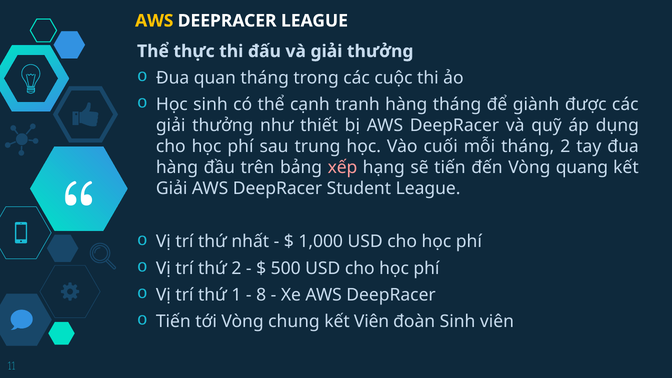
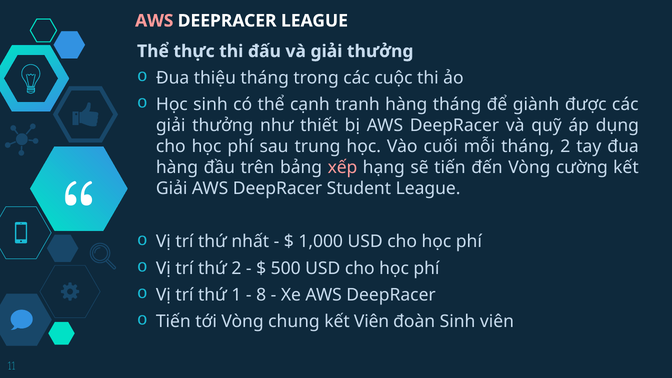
AWS at (154, 21) colour: yellow -> pink
quan: quan -> thiệu
quang: quang -> cường
